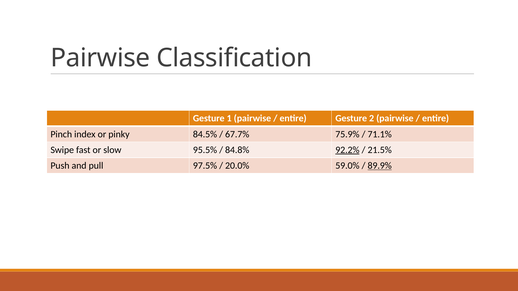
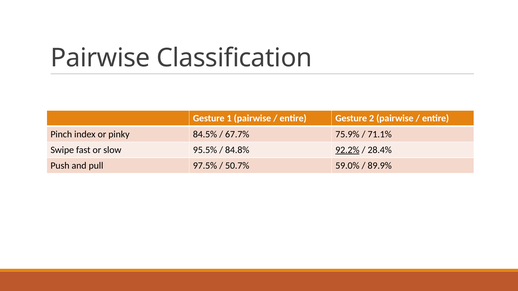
21.5%: 21.5% -> 28.4%
20.0%: 20.0% -> 50.7%
89.9% underline: present -> none
